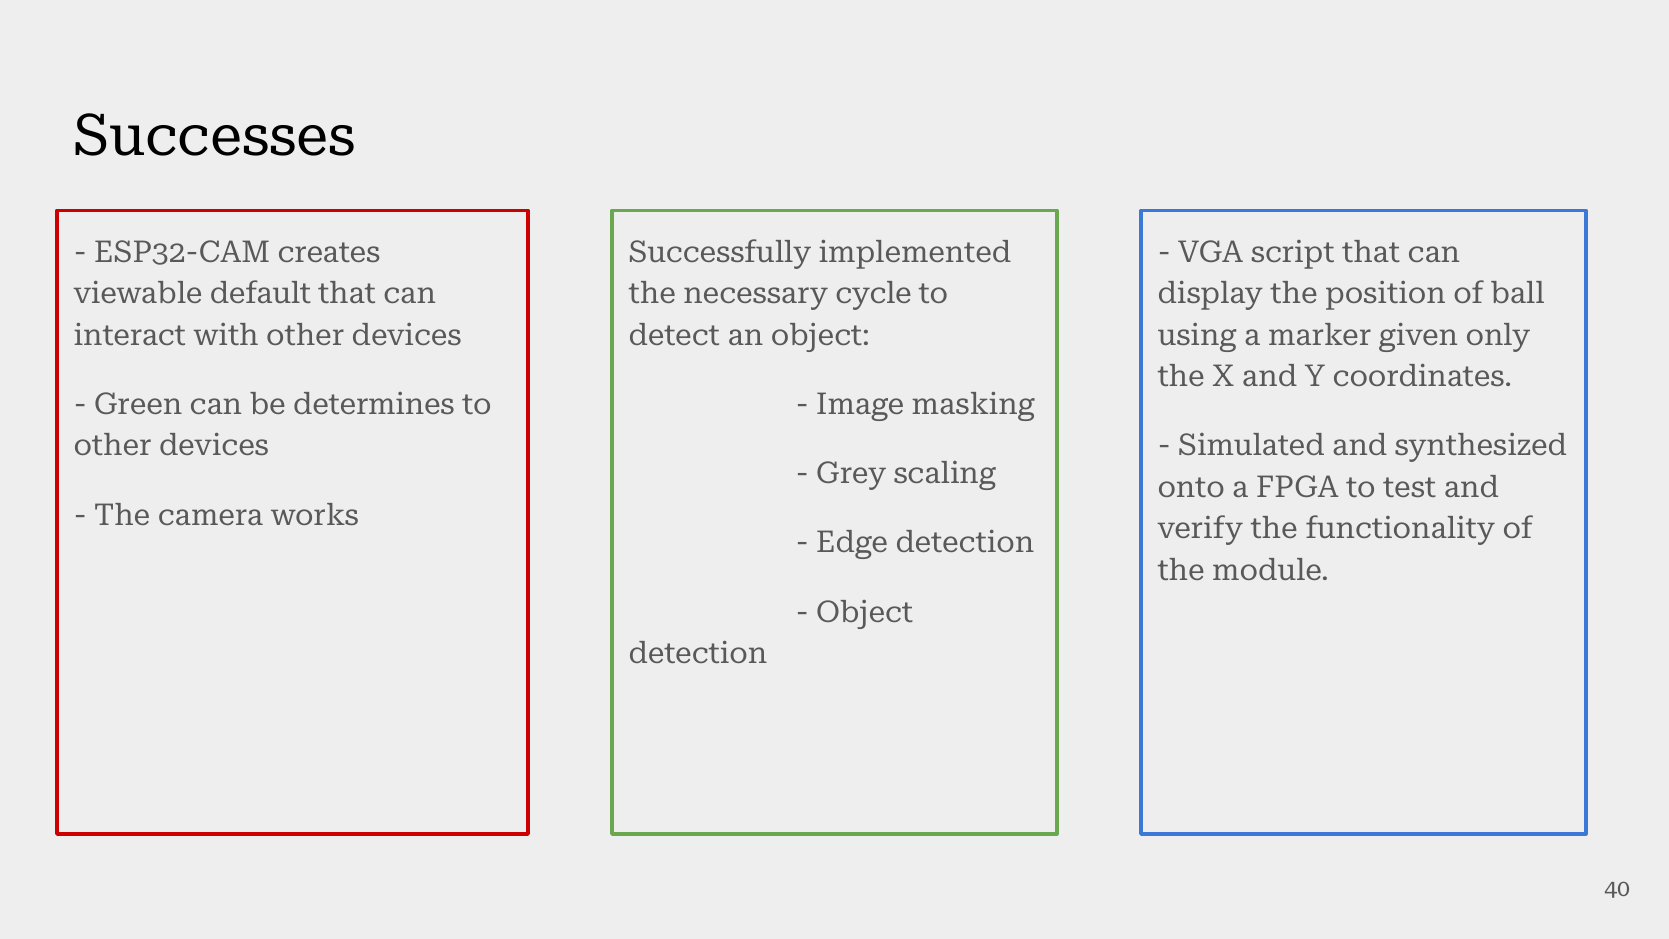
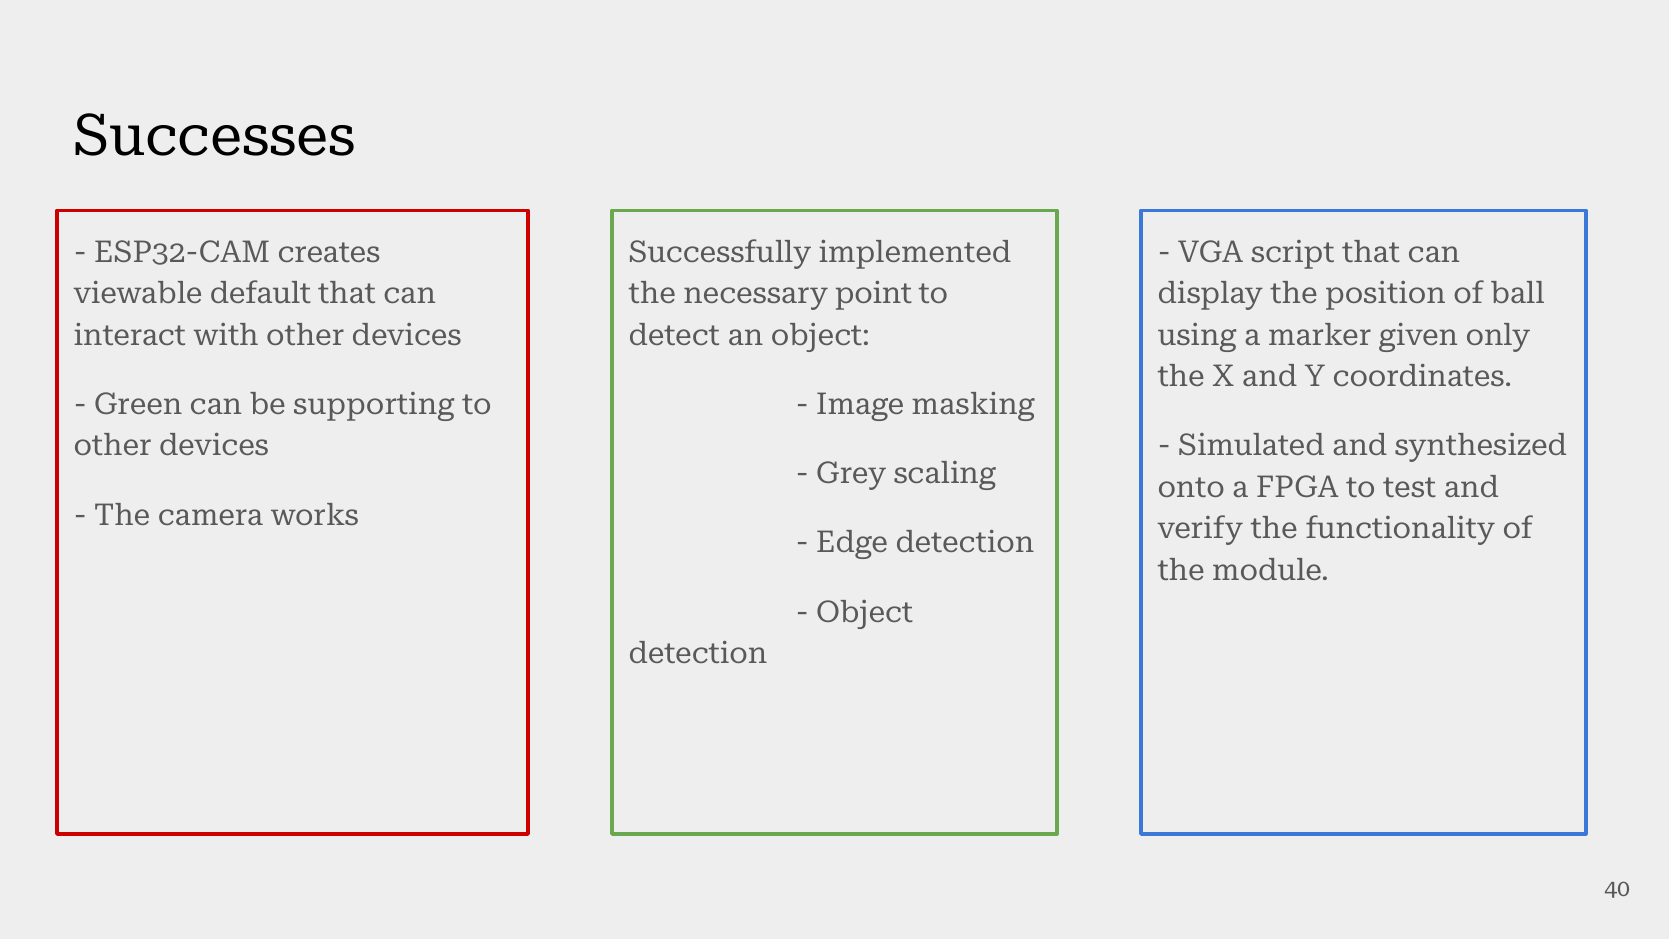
cycle: cycle -> point
determines: determines -> supporting
